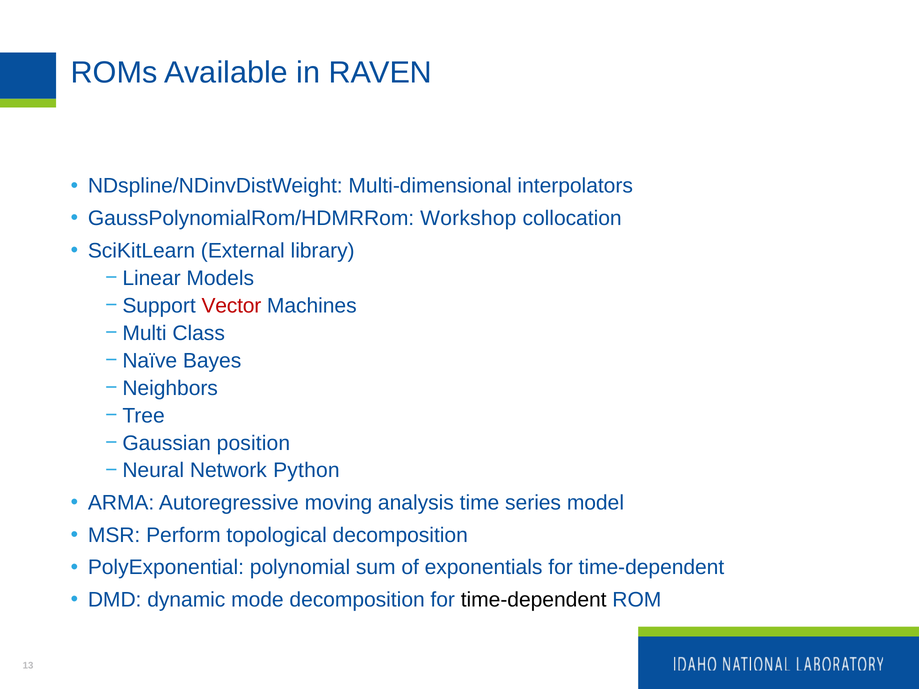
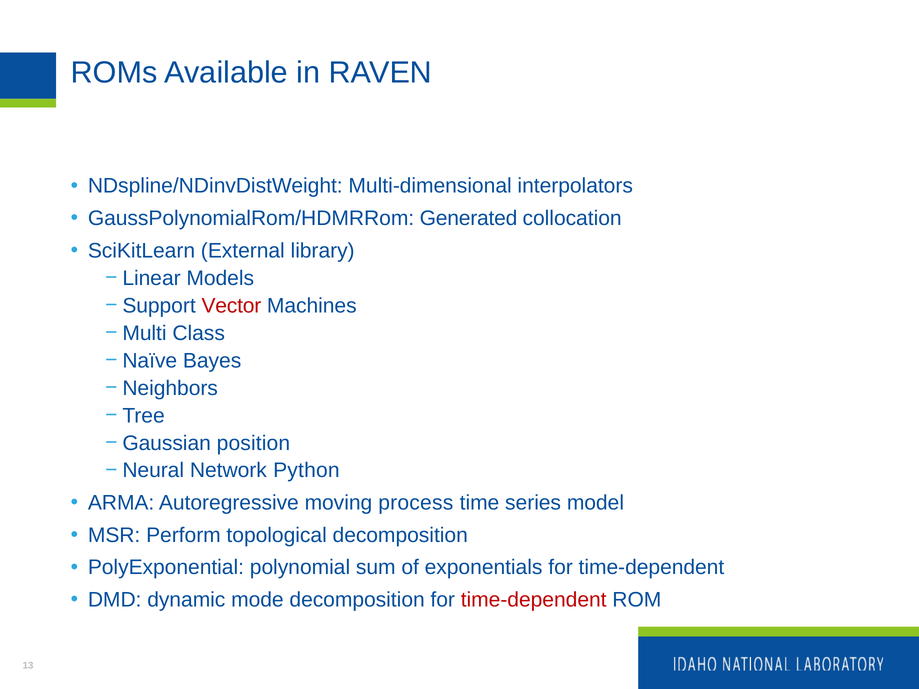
Workshop: Workshop -> Generated
analysis: analysis -> process
time-dependent at (534, 600) colour: black -> red
